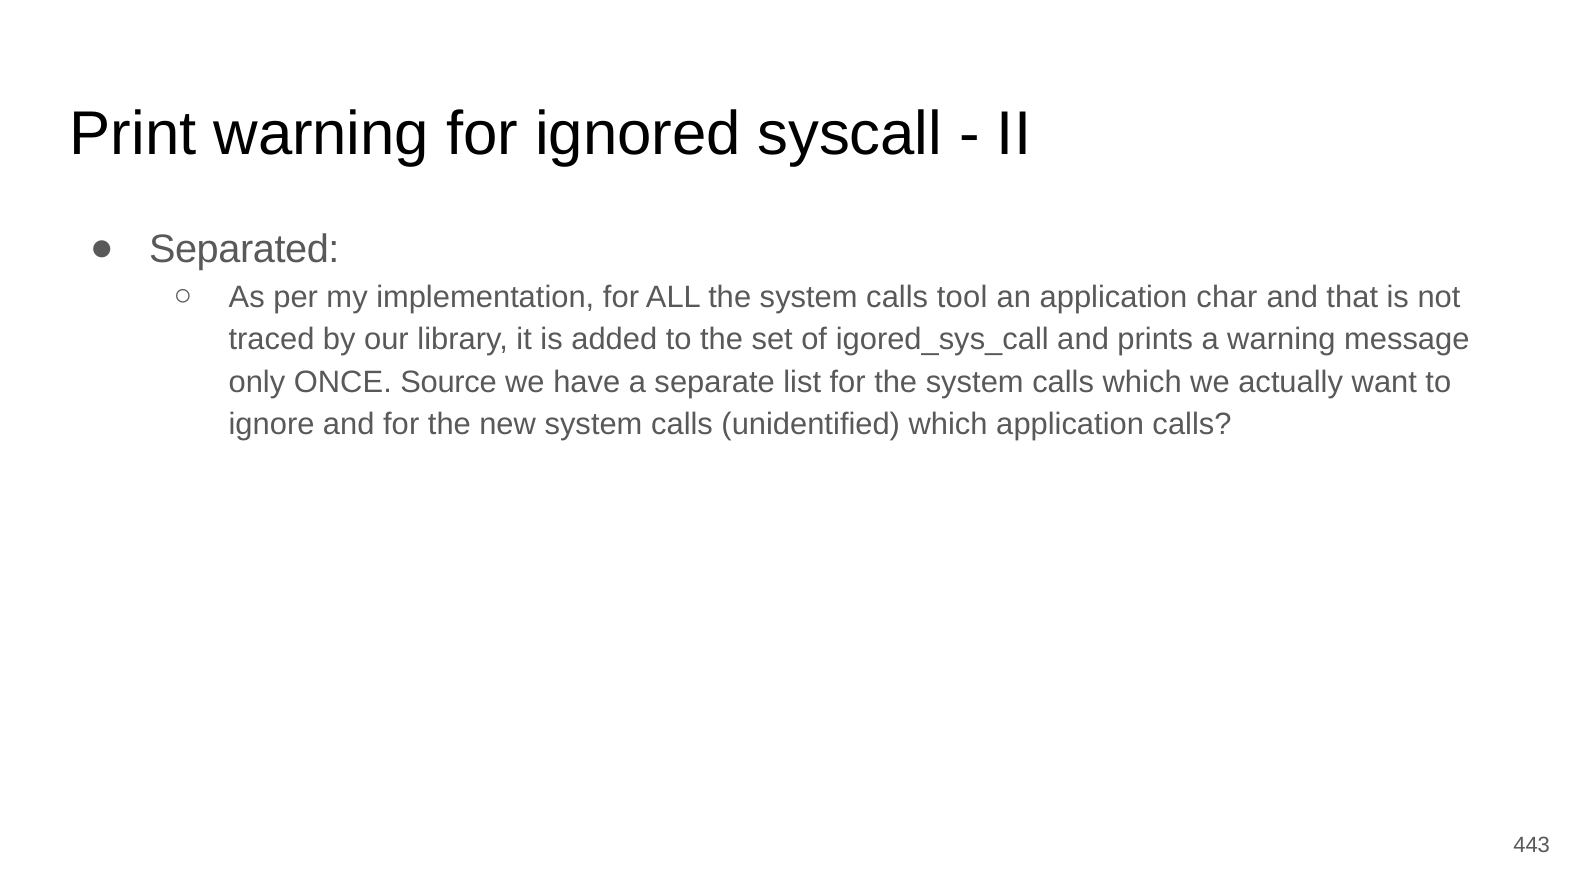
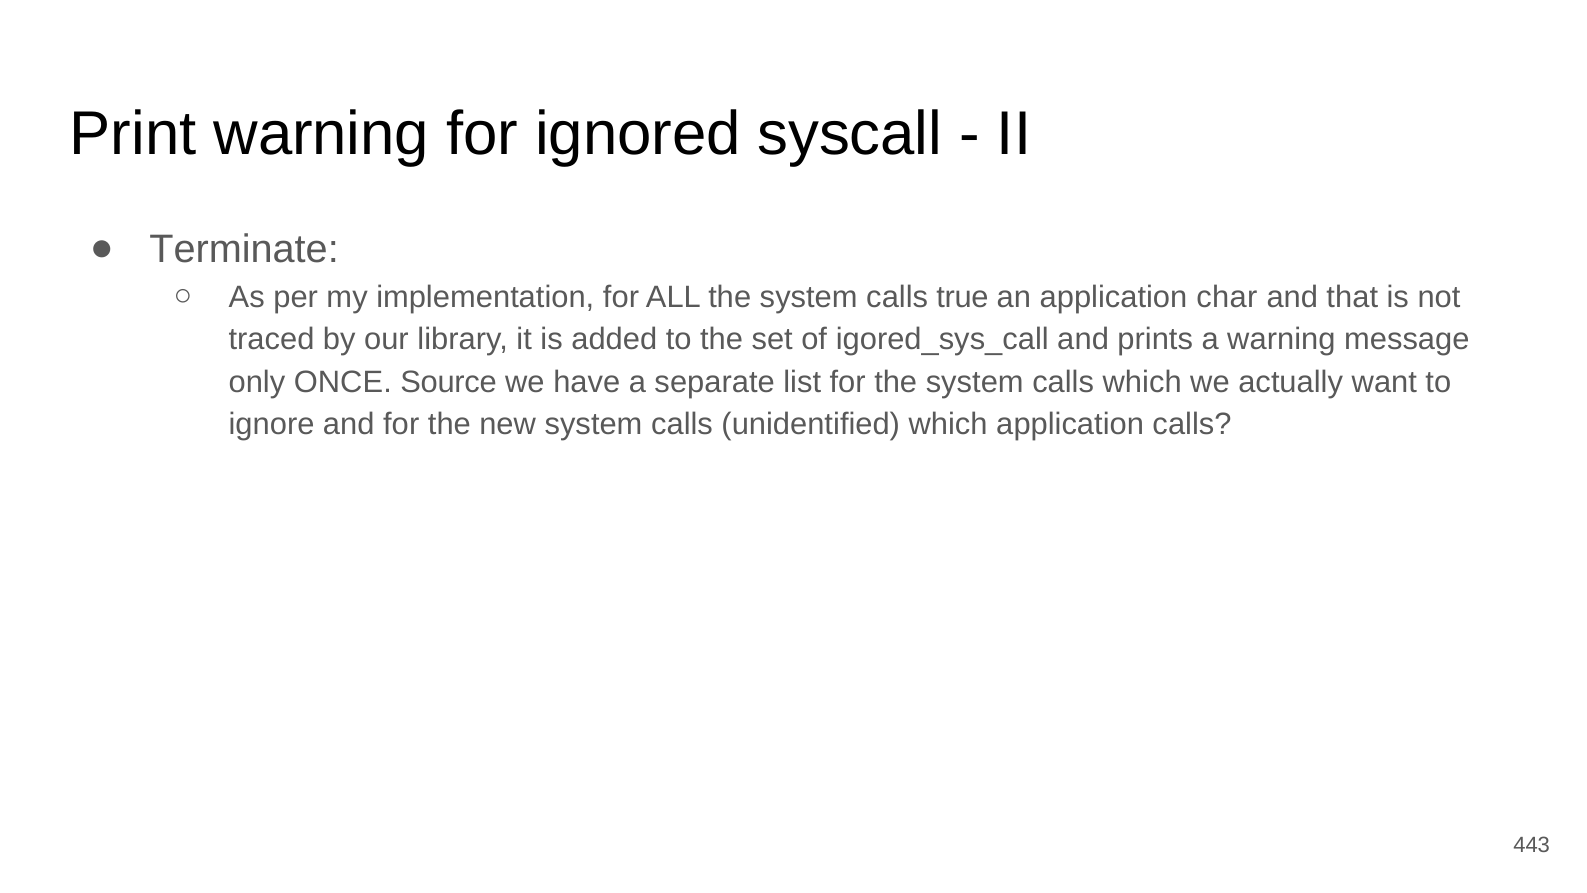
Separated: Separated -> Terminate
tool: tool -> true
